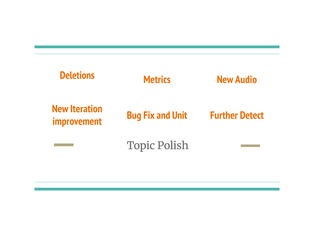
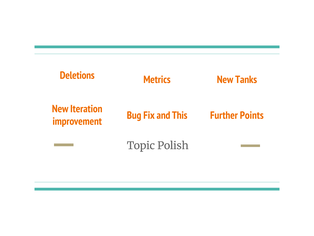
Audio: Audio -> Tanks
Unit: Unit -> This
Detect: Detect -> Points
